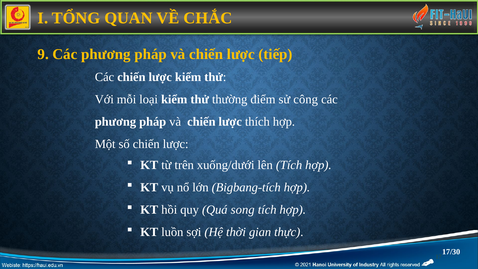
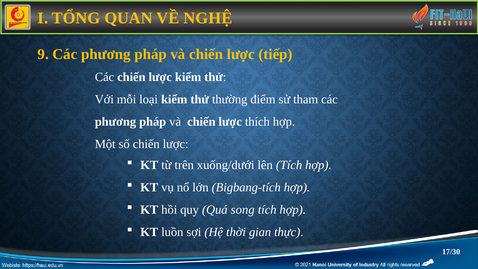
CHẮC: CHẮC -> NGHỆ
công: công -> tham
